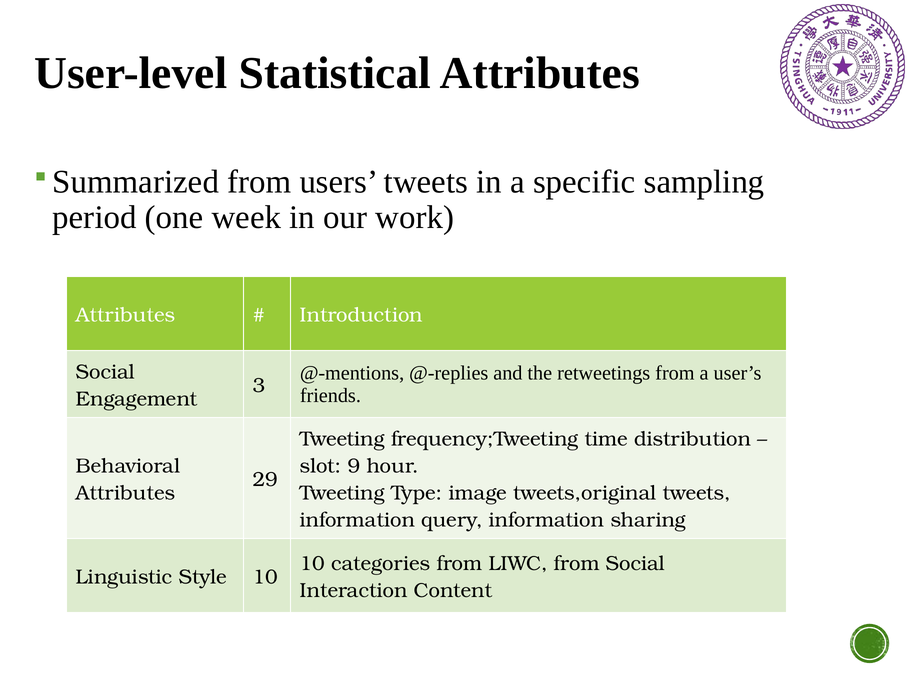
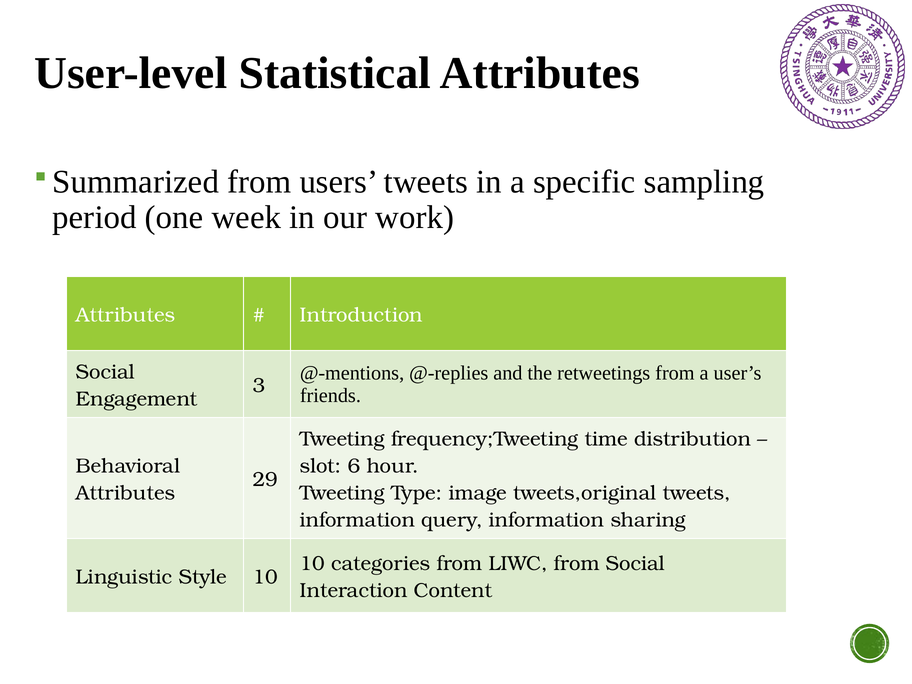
9: 9 -> 6
